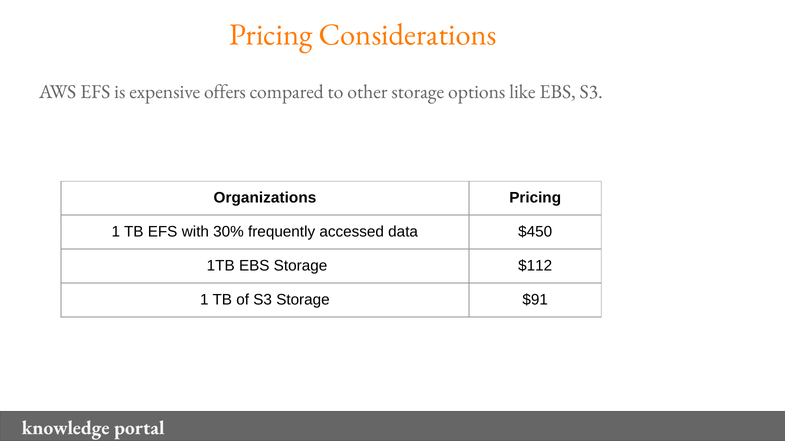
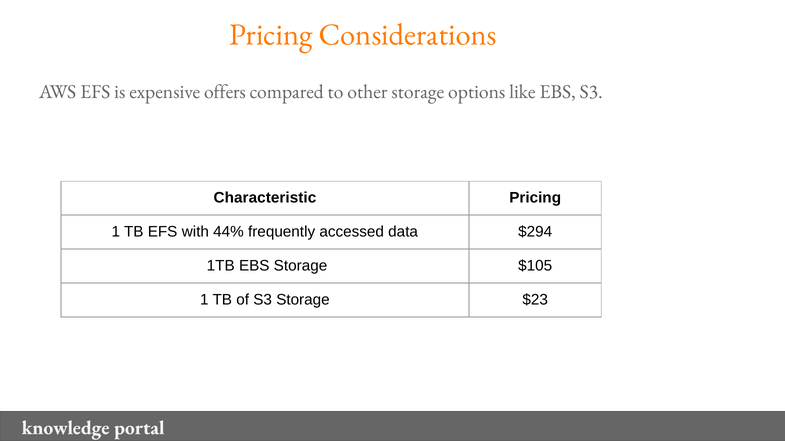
Organizations: Organizations -> Characteristic
30%: 30% -> 44%
$450: $450 -> $294
$112: $112 -> $105
$91: $91 -> $23
